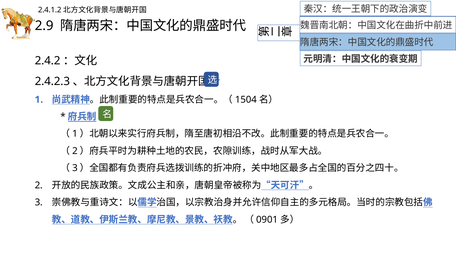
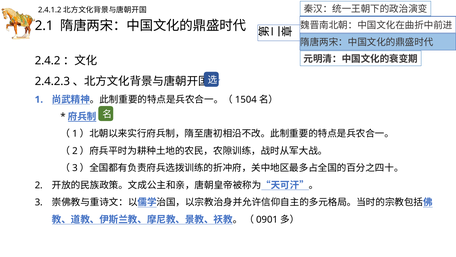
2.9: 2.9 -> 2.1
